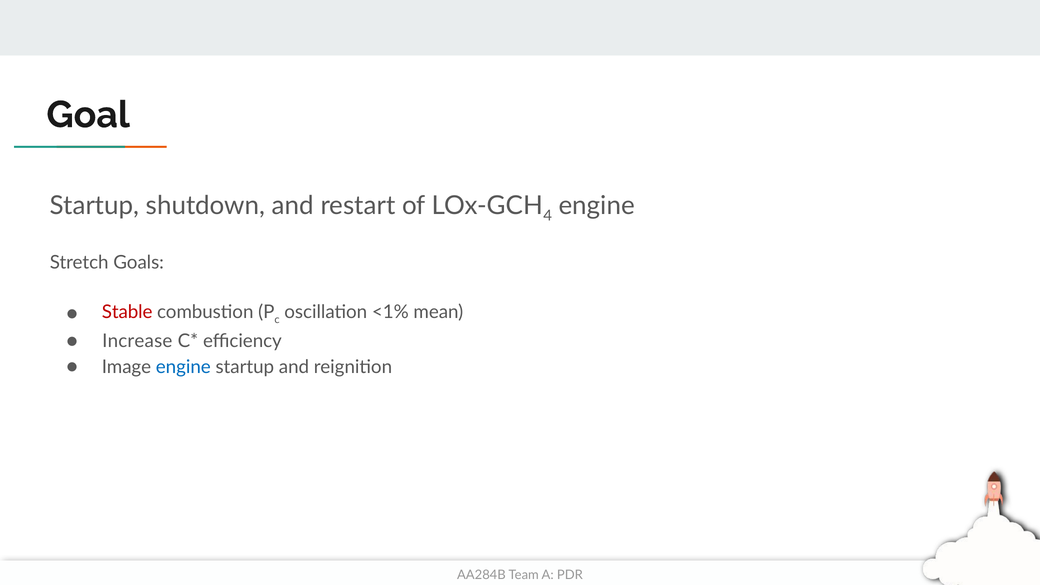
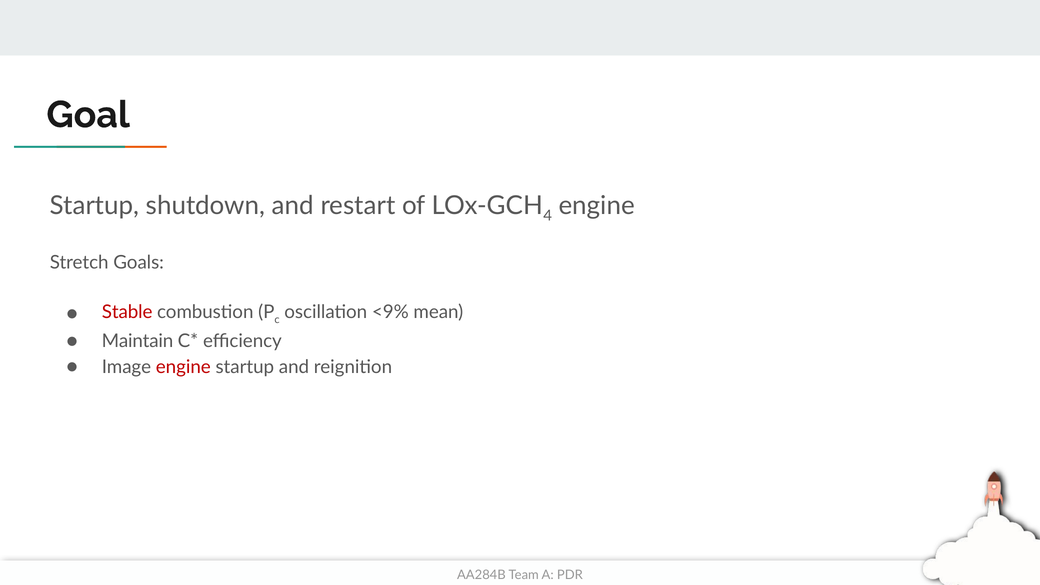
<1%: <1% -> <9%
Increase: Increase -> Maintain
engine at (183, 367) colour: blue -> red
